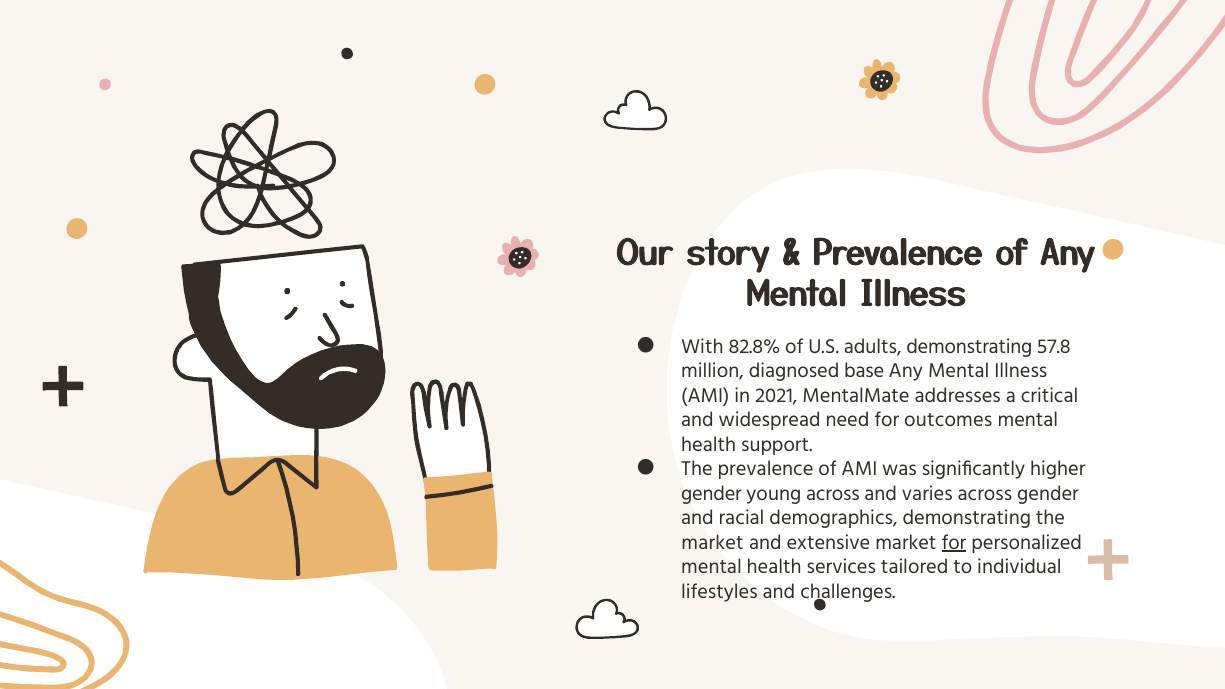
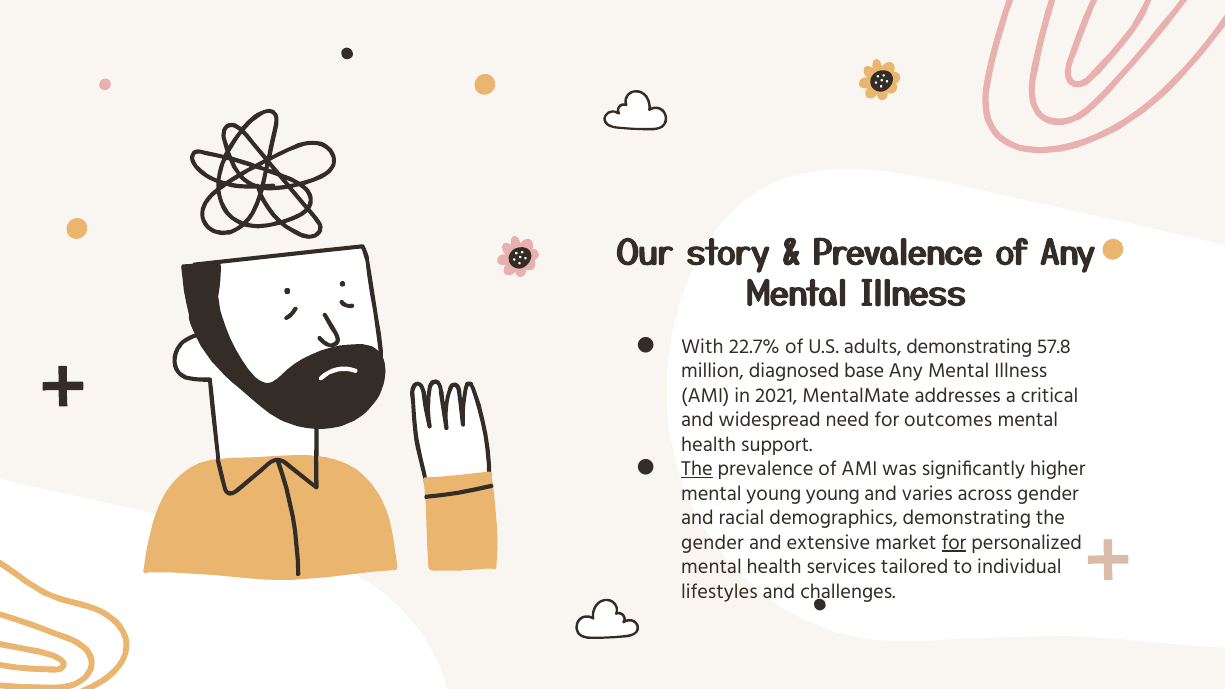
82.8%: 82.8% -> 22.7%
The at (697, 469) underline: none -> present
gender at (712, 493): gender -> mental
young across: across -> young
market at (713, 542): market -> gender
